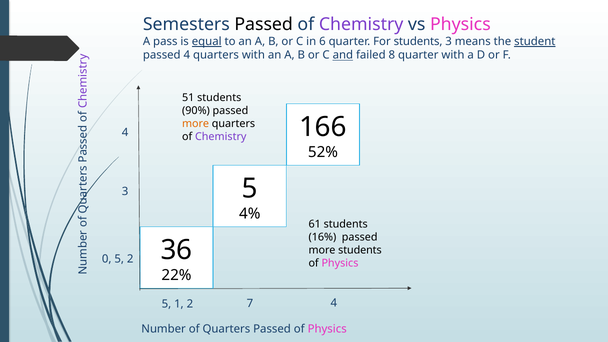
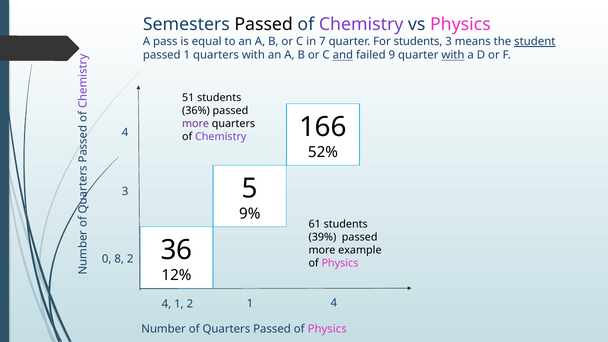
equal underline: present -> none
6: 6 -> 7
passed 4: 4 -> 1
8: 8 -> 9
with at (453, 55) underline: none -> present
90%: 90% -> 36%
more at (196, 124) colour: orange -> purple
4%: 4% -> 9%
16%: 16% -> 39%
more students: students -> example
0 5: 5 -> 8
22%: 22% -> 12%
5 at (166, 304): 5 -> 4
2 7: 7 -> 1
